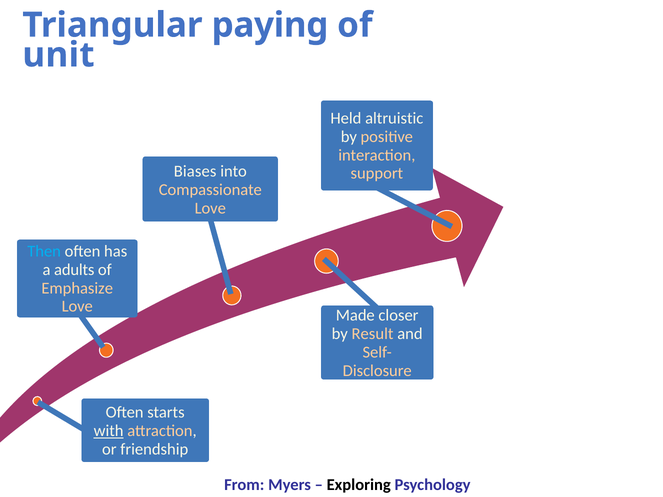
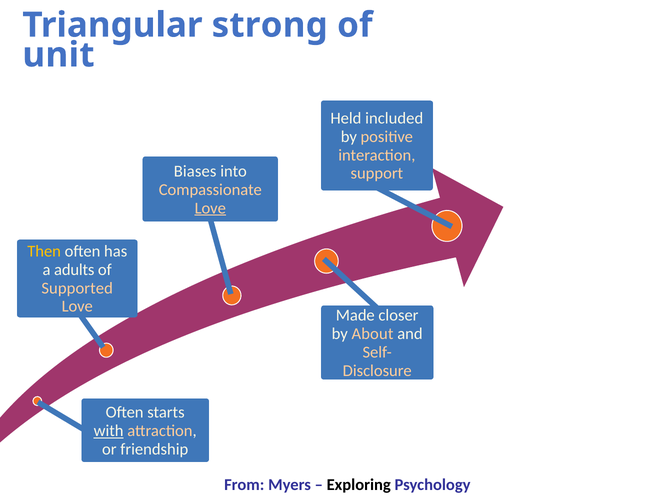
paying: paying -> strong
altruistic: altruistic -> included
Love at (210, 208) underline: none -> present
Then colour: light blue -> yellow
Emphasize: Emphasize -> Supported
Result: Result -> About
